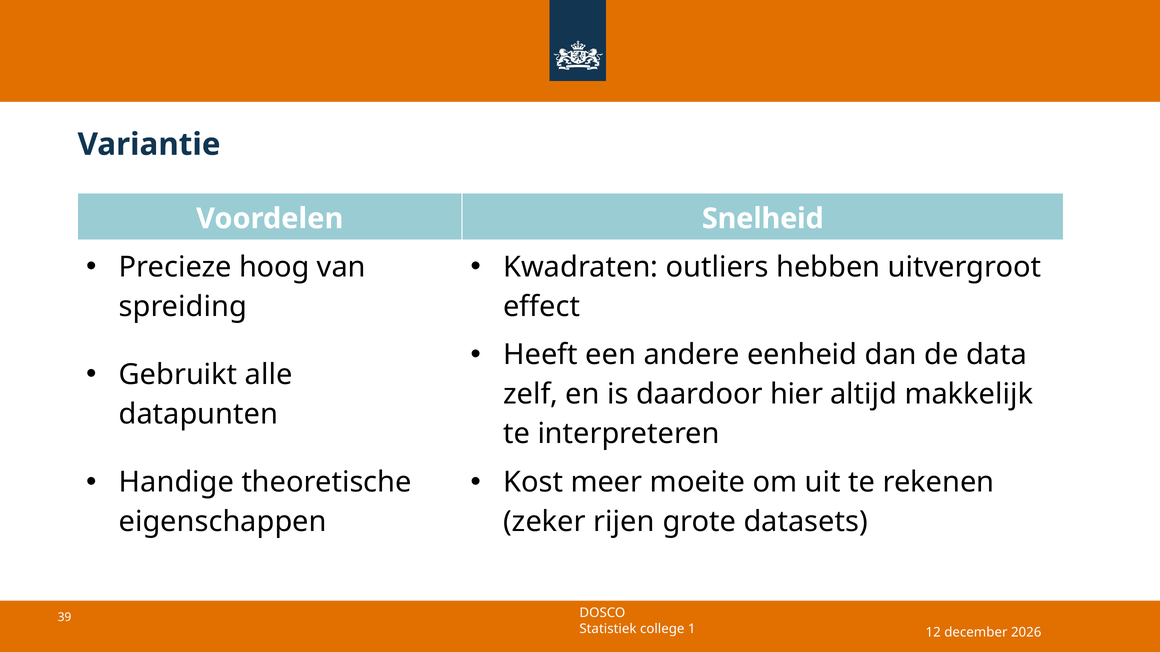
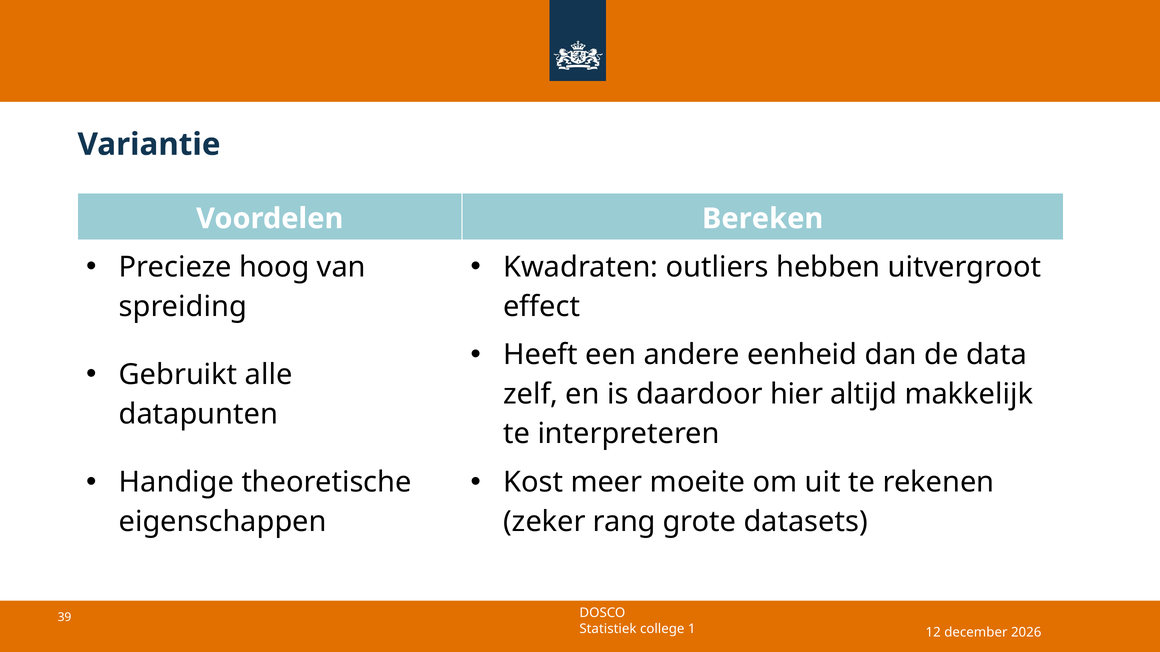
Snelheid: Snelheid -> Bereken
rijen: rijen -> rang
